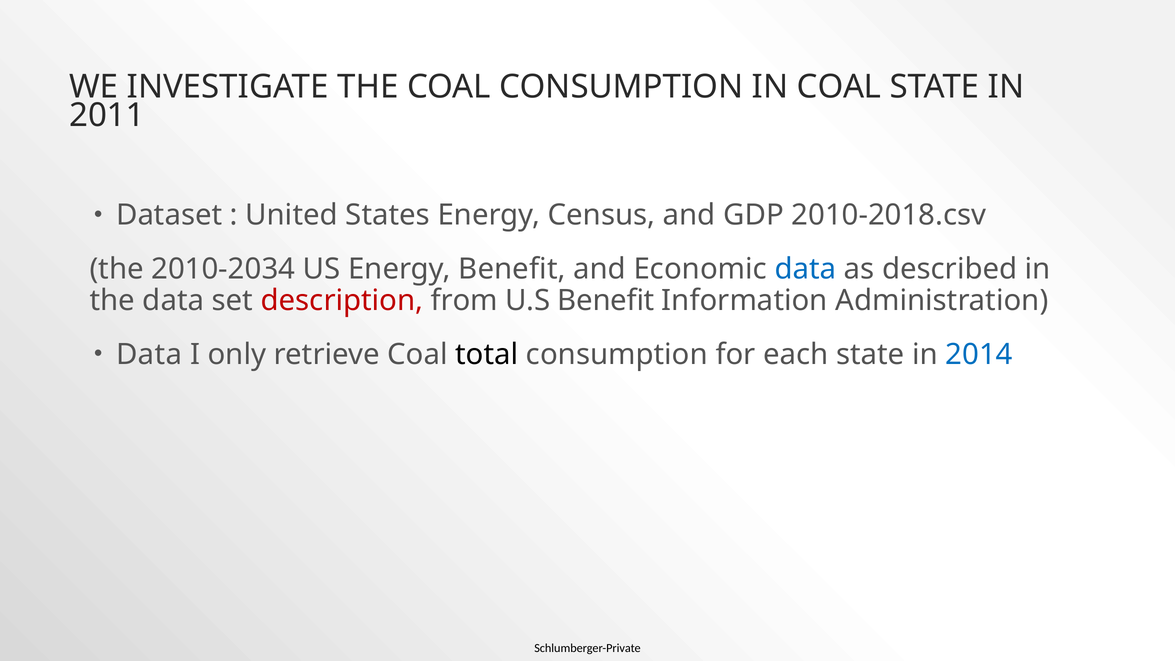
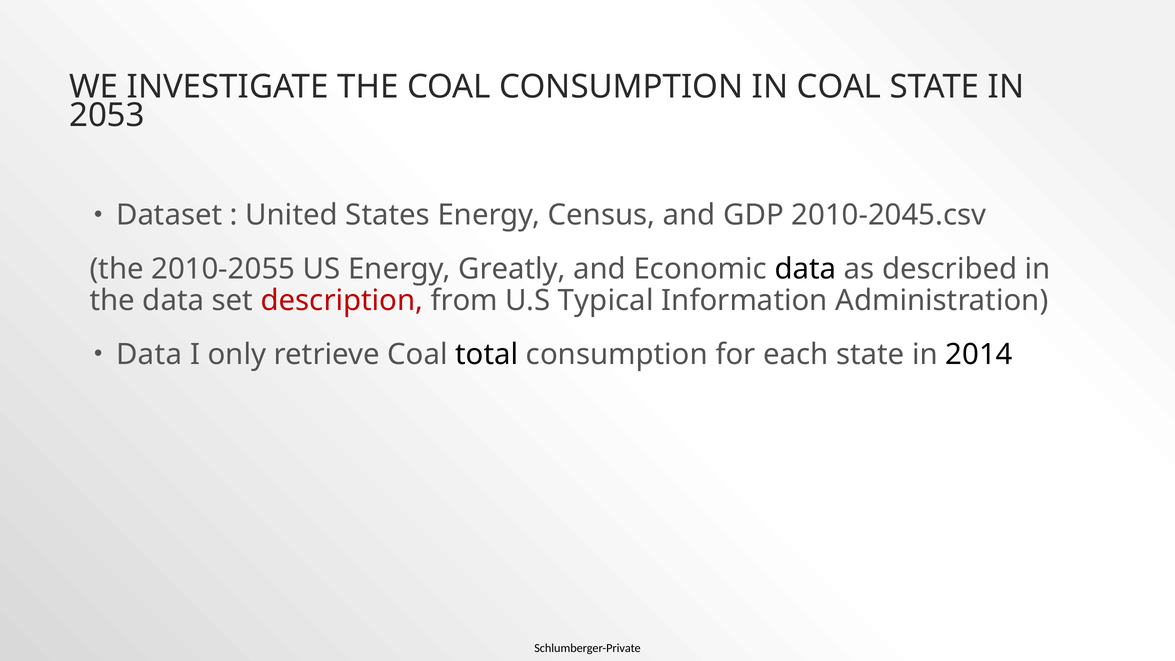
2011: 2011 -> 2053
2010-2018.csv: 2010-2018.csv -> 2010-2045.csv
2010-2034: 2010-2034 -> 2010-2055
Energy Benefit: Benefit -> Greatly
data at (805, 269) colour: blue -> black
U.S Benefit: Benefit -> Typical
2014 colour: blue -> black
